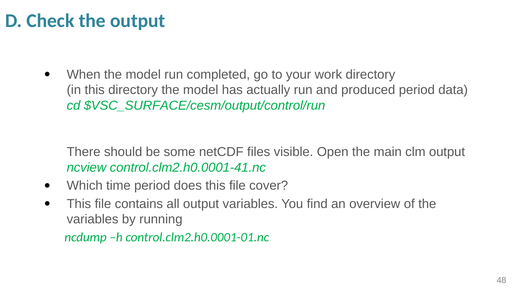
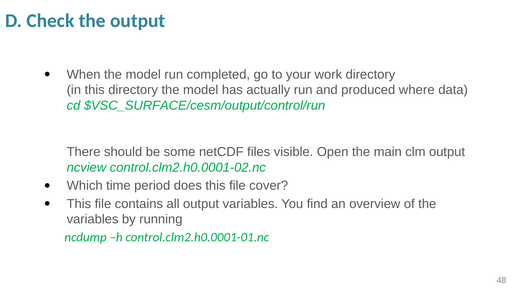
produced period: period -> where
control.clm2.h0.0001-41.nc: control.clm2.h0.0001-41.nc -> control.clm2.h0.0001-02.nc
